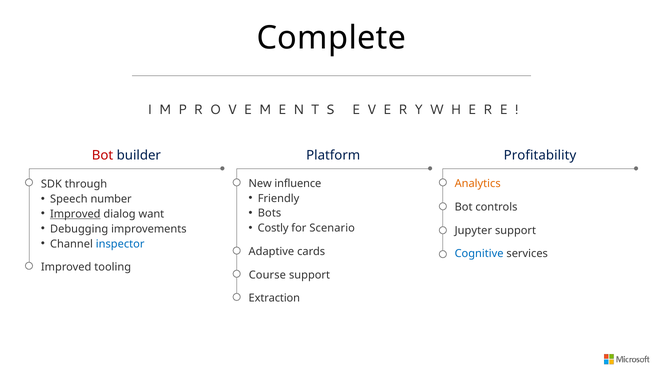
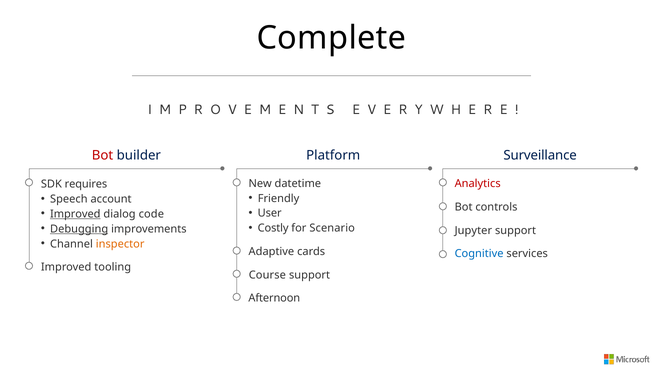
Profitability: Profitability -> Surveillance
influence: influence -> datetime
Analytics colour: orange -> red
through: through -> requires
number: number -> account
Bots: Bots -> User
want: want -> code
Debugging underline: none -> present
inspector colour: blue -> orange
Extraction: Extraction -> Afternoon
